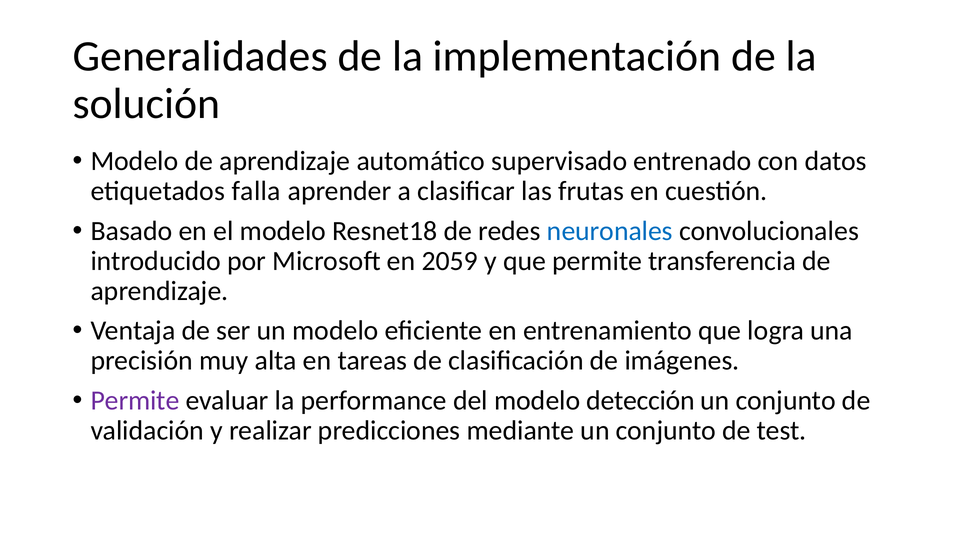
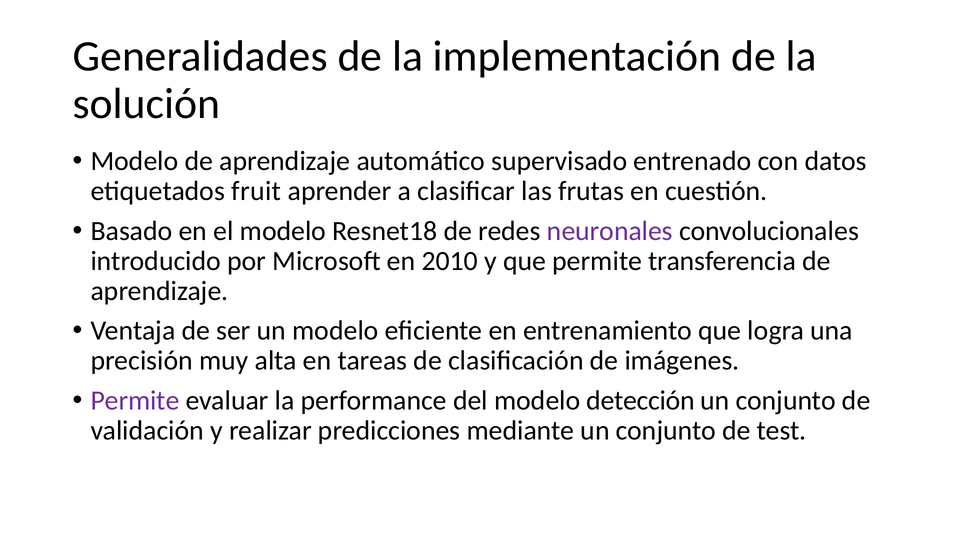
falla: falla -> fruit
neuronales colour: blue -> purple
2059: 2059 -> 2010
